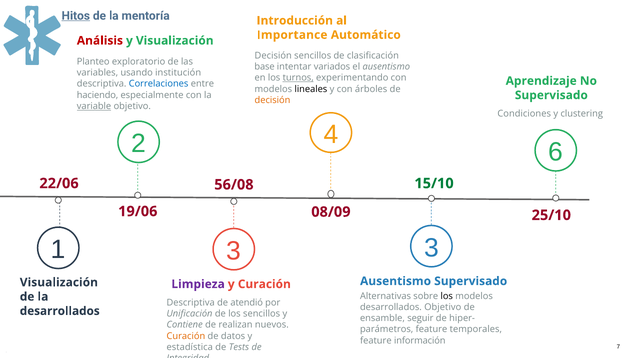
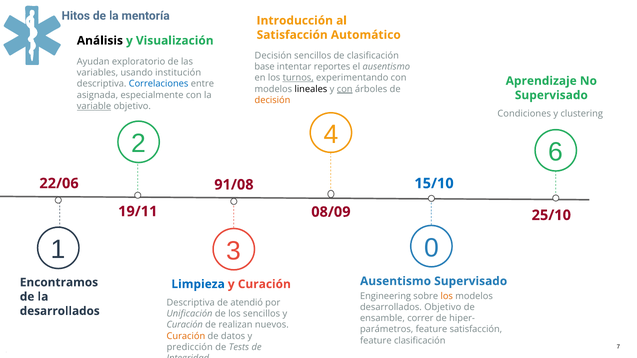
Hitos underline: present -> none
Importance at (292, 35): Importance -> Satisfacción
Análisis colour: red -> black
Planteo: Planteo -> Ayudan
variados: variados -> reportes
con at (345, 89) underline: none -> present
haciendo: haciendo -> asignada
15/10 colour: green -> blue
56/08: 56/08 -> 91/08
19/06: 19/06 -> 19/11
1 3: 3 -> 0
Visualización at (59, 283): Visualización -> Encontramos
Limpieza colour: purple -> blue
Alternativas: Alternativas -> Engineering
los at (447, 296) colour: black -> orange
seguir: seguir -> correr
Contiene at (185, 325): Contiene -> Curación
feature temporales: temporales -> satisfacción
feature información: información -> clasificación
estadística: estadística -> predicción
